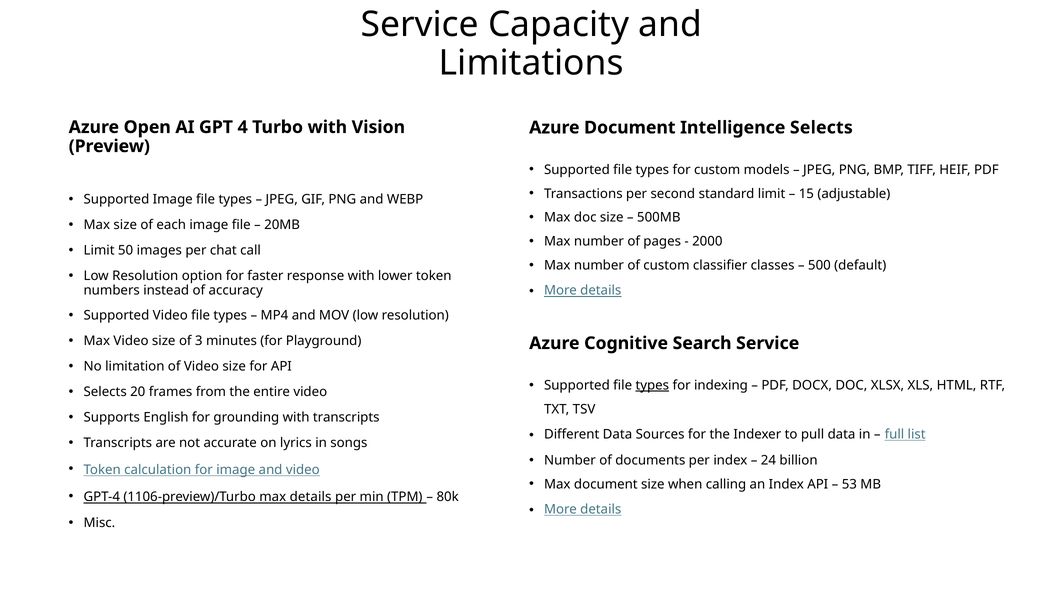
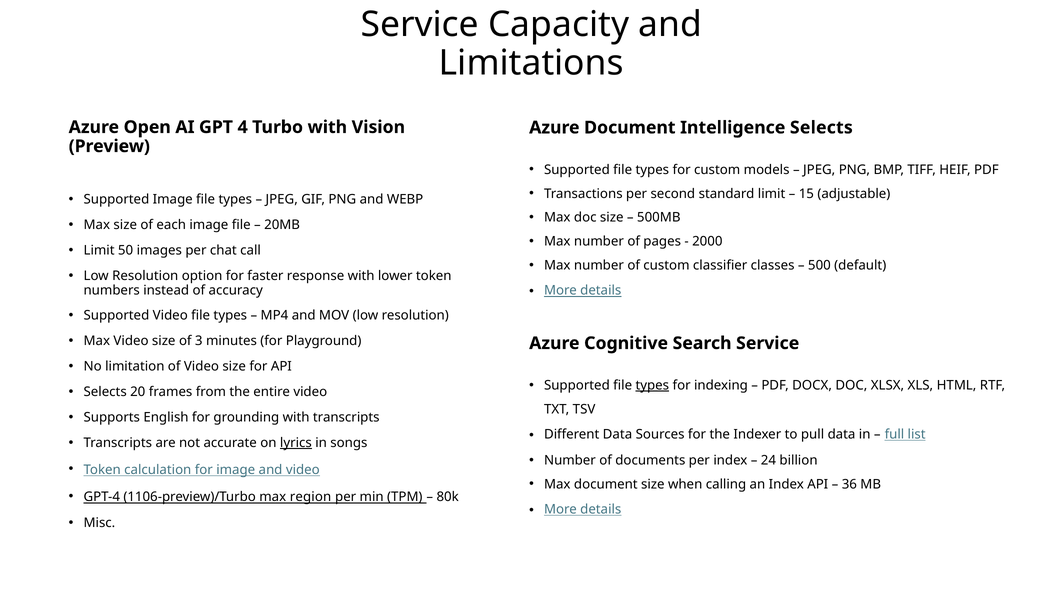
lyrics underline: none -> present
53: 53 -> 36
max details: details -> region
